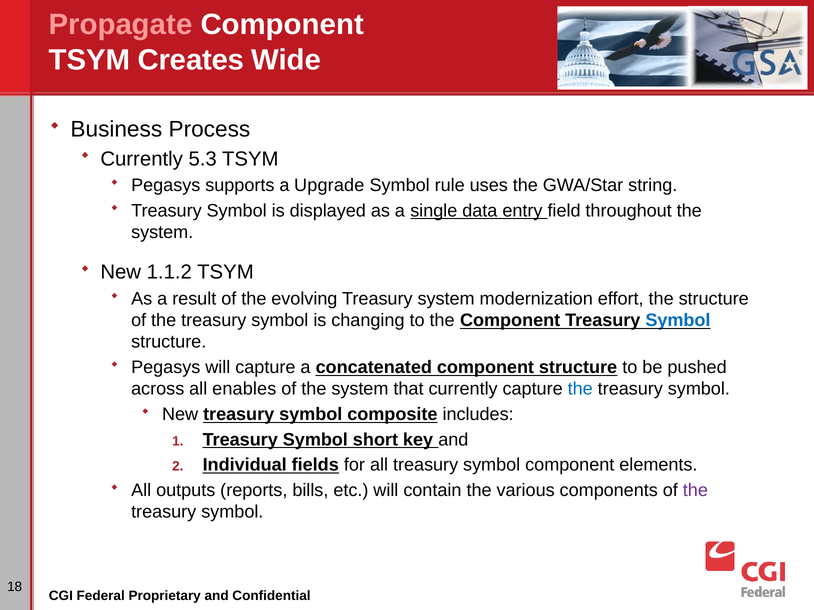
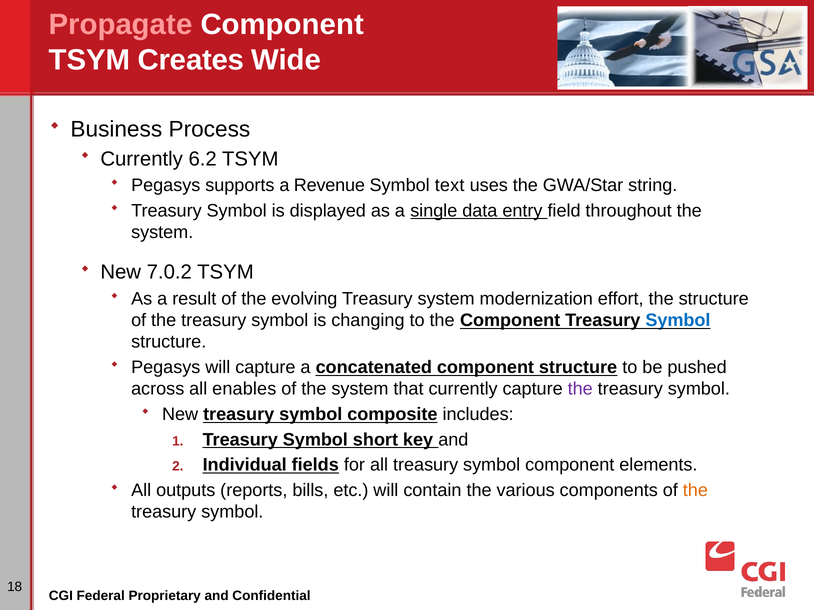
5.3: 5.3 -> 6.2
Upgrade: Upgrade -> Revenue
rule: rule -> text
1.1.2: 1.1.2 -> 7.0.2
the at (580, 389) colour: blue -> purple
the at (695, 491) colour: purple -> orange
